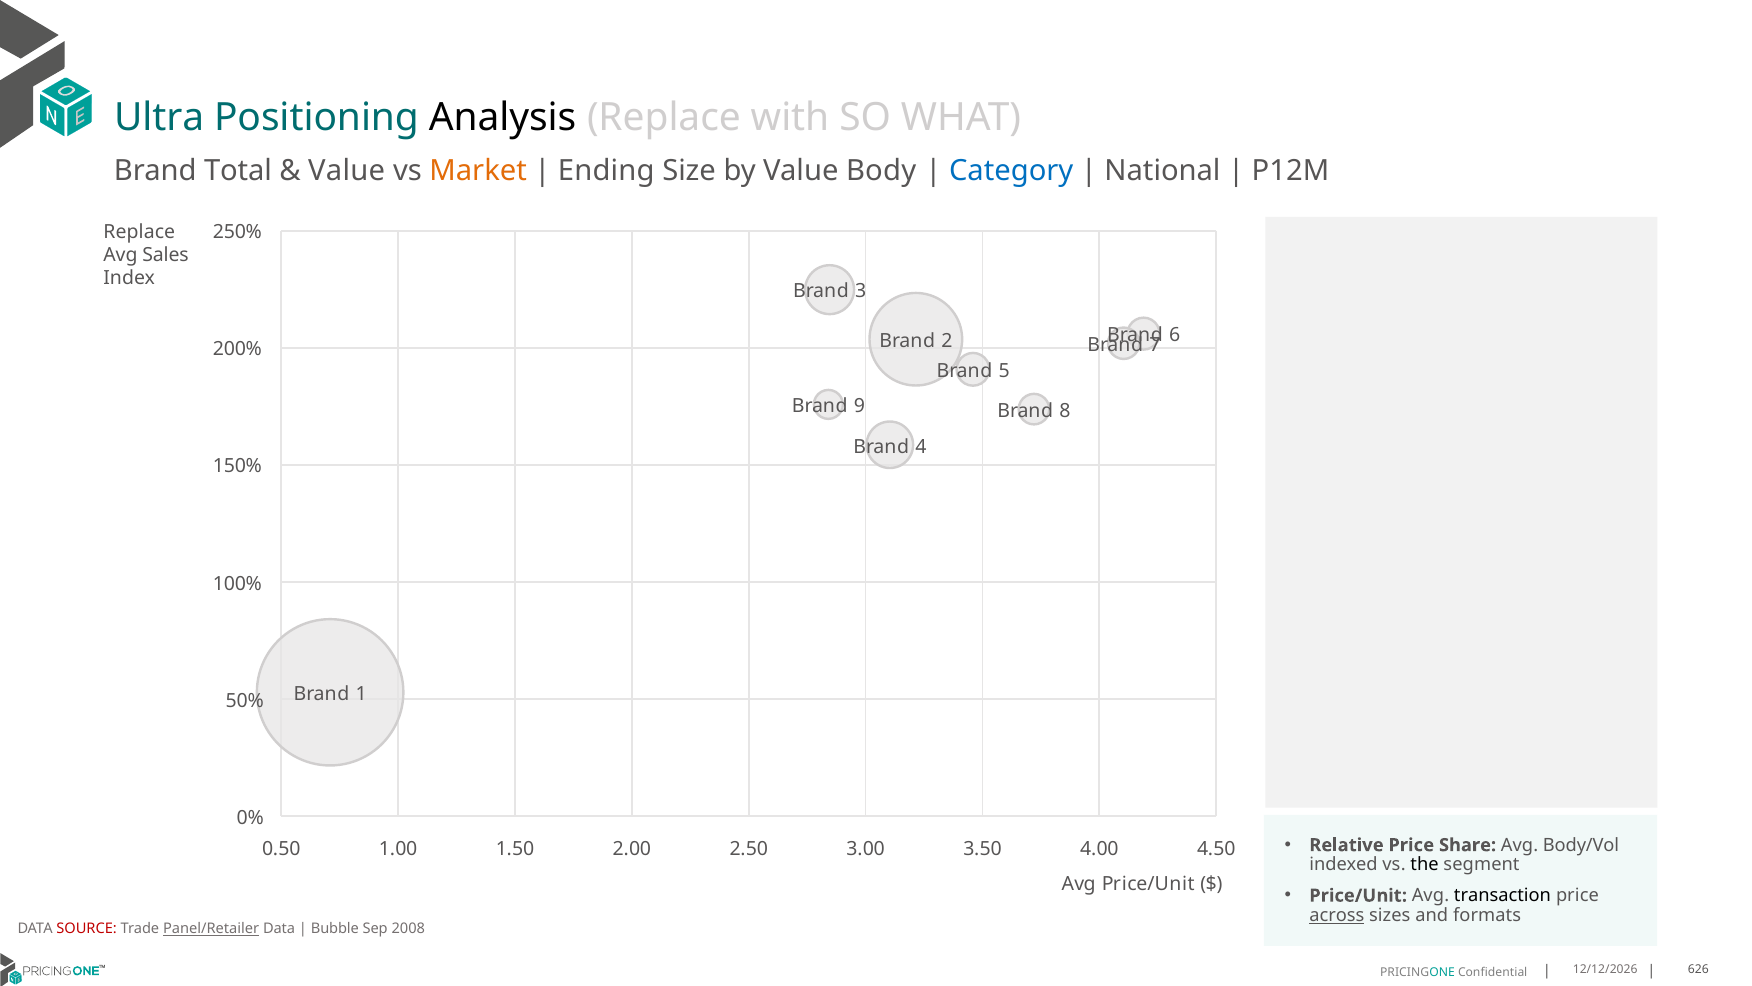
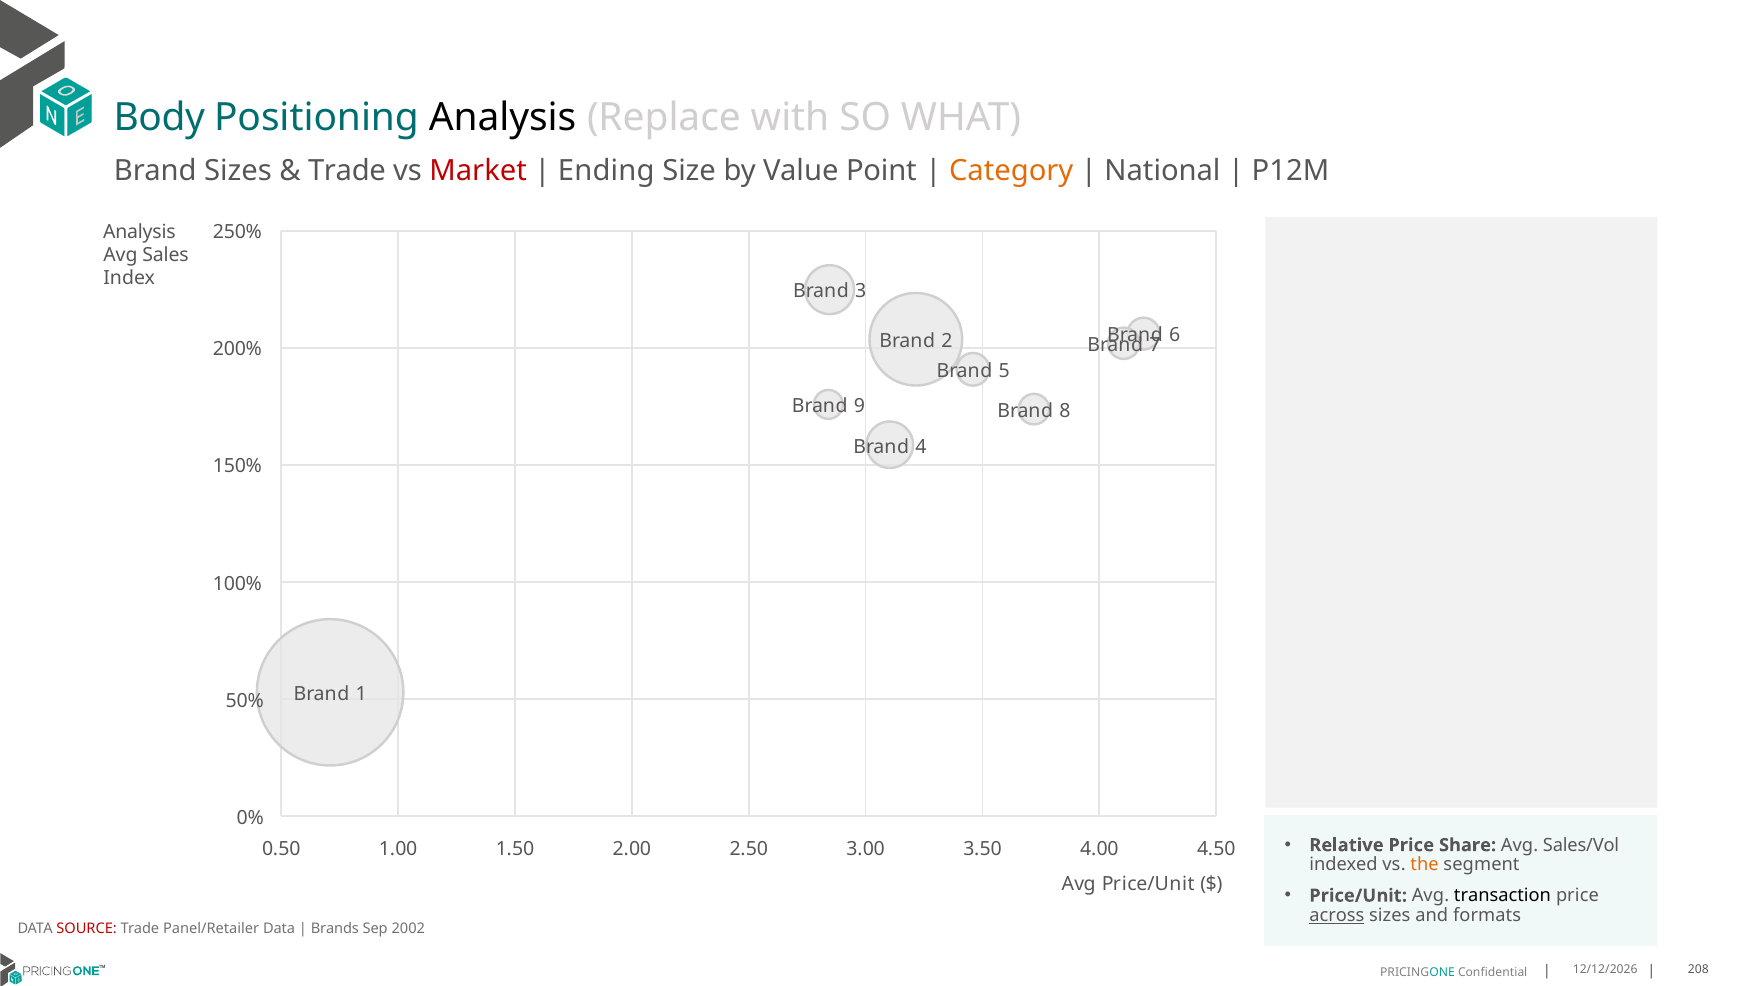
Ultra: Ultra -> Body
Brand Total: Total -> Sizes
Value at (347, 171): Value -> Trade
Market colour: orange -> red
Body: Body -> Point
Category colour: blue -> orange
Replace at (139, 232): Replace -> Analysis
Body/Vol: Body/Vol -> Sales/Vol
the colour: black -> orange
Panel/Retailer underline: present -> none
Bubble: Bubble -> Brands
2008: 2008 -> 2002
626: 626 -> 208
